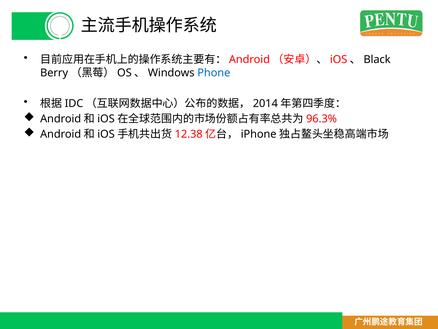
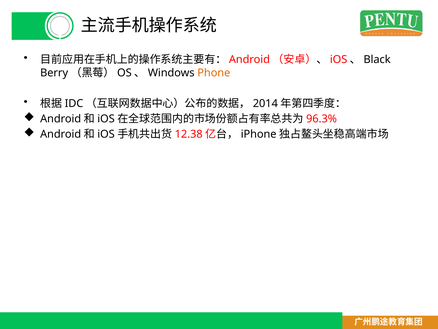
Phone colour: blue -> orange
